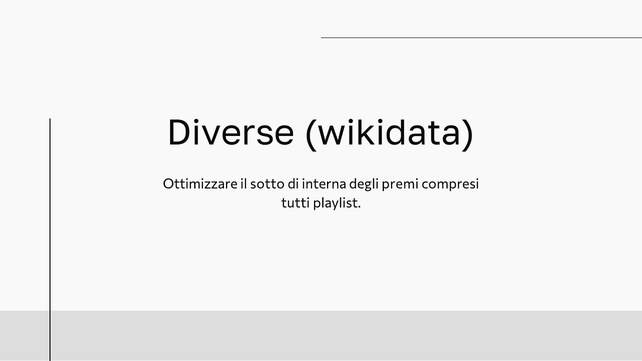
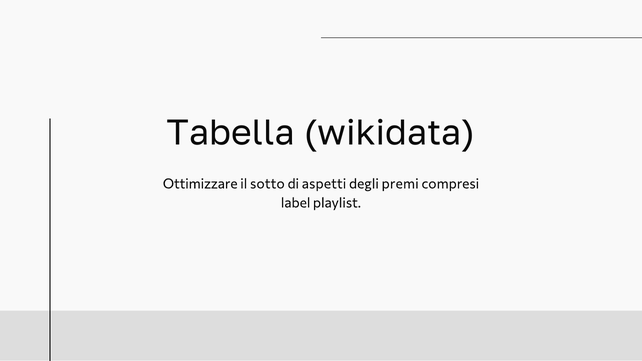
Diverse: Diverse -> Tabella
interna: interna -> aspetti
tutti: tutti -> label
